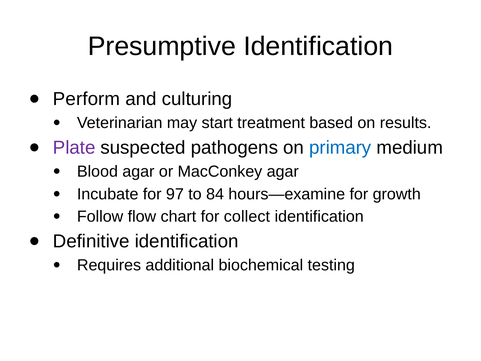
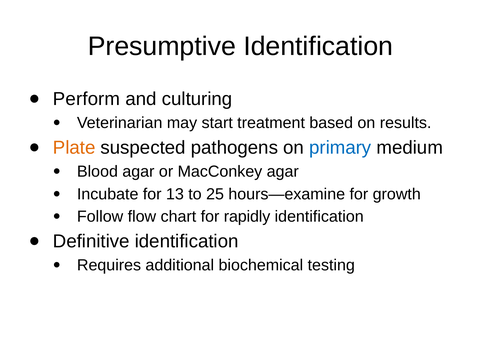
Plate colour: purple -> orange
97: 97 -> 13
84: 84 -> 25
collect: collect -> rapidly
